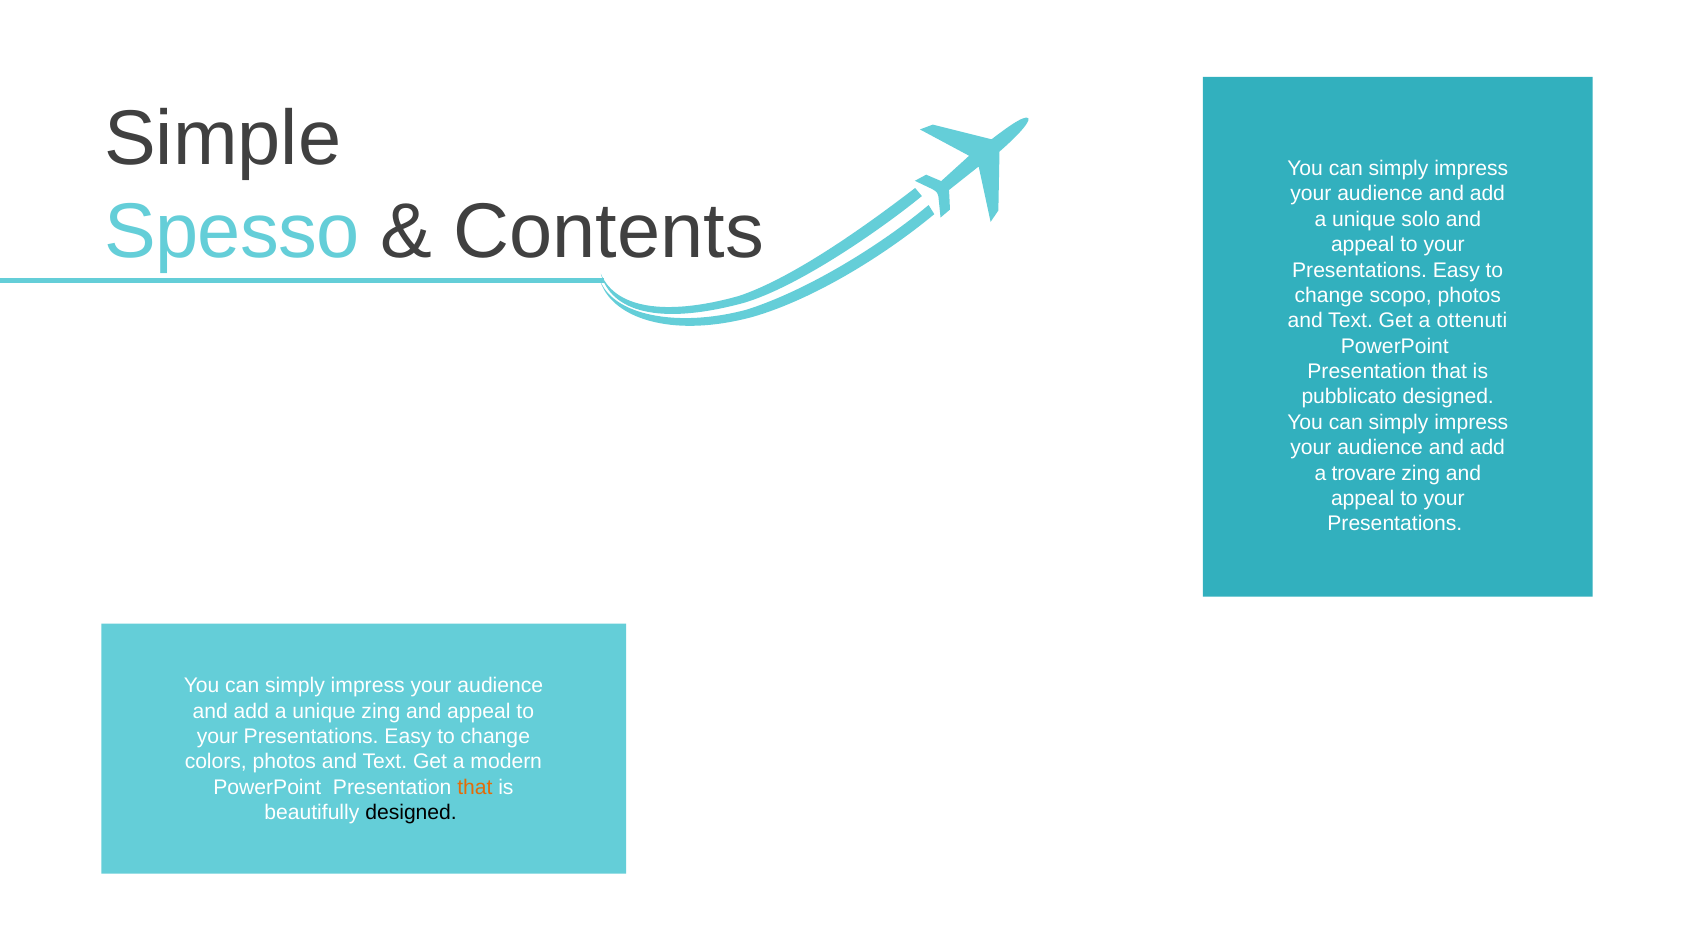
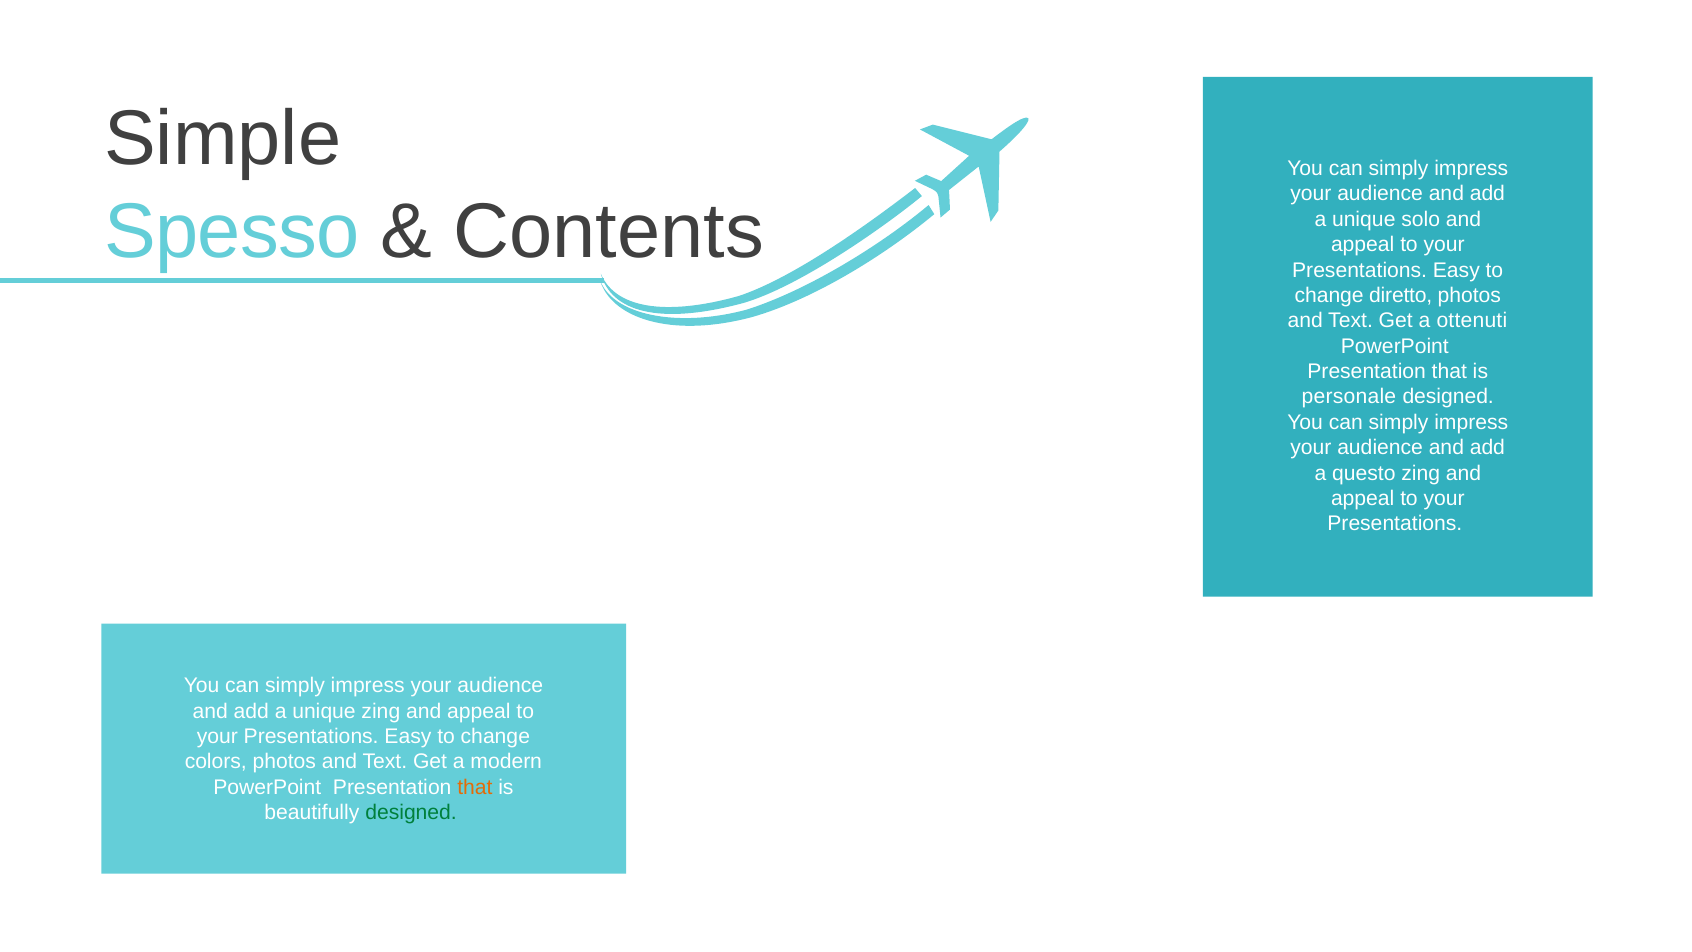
scopo: scopo -> diretto
pubblicato: pubblicato -> personale
trovare: trovare -> questo
designed at (411, 812) colour: black -> green
